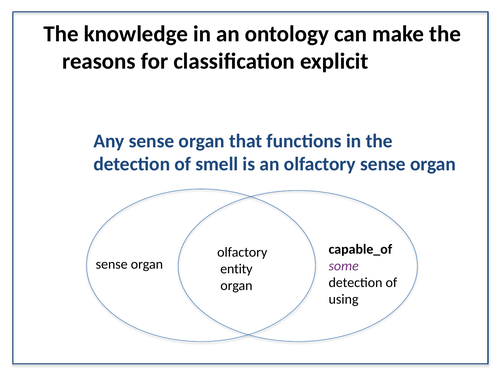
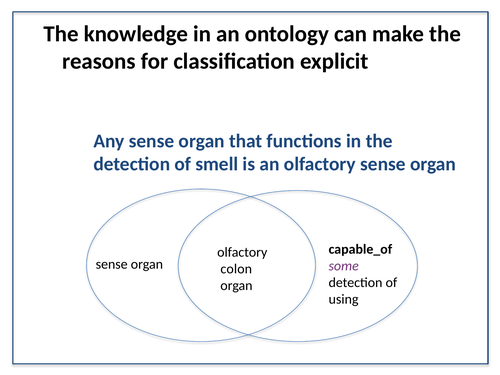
entity: entity -> colon
